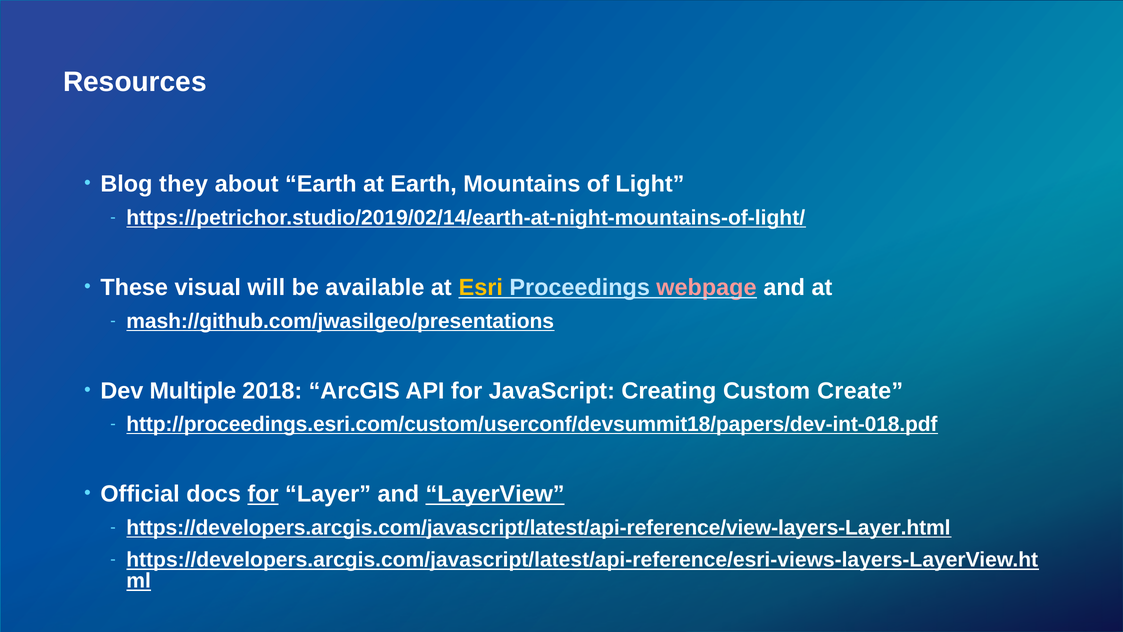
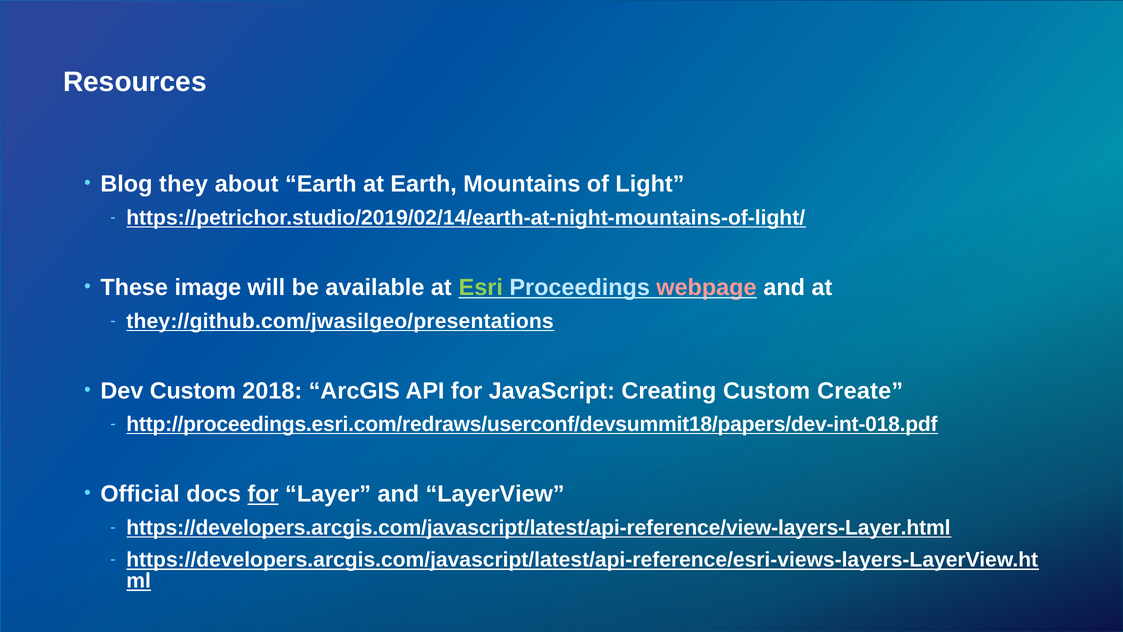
visual: visual -> image
Esri colour: yellow -> light green
mash://github.com/jwasilgeo/presentations: mash://github.com/jwasilgeo/presentations -> they://github.com/jwasilgeo/presentations
Dev Multiple: Multiple -> Custom
http://proceedings.esri.com/custom/userconf/devsummit18/papers/dev-int-018.pdf: http://proceedings.esri.com/custom/userconf/devsummit18/papers/dev-int-018.pdf -> http://proceedings.esri.com/redraws/userconf/devsummit18/papers/dev-int-018.pdf
LayerView underline: present -> none
